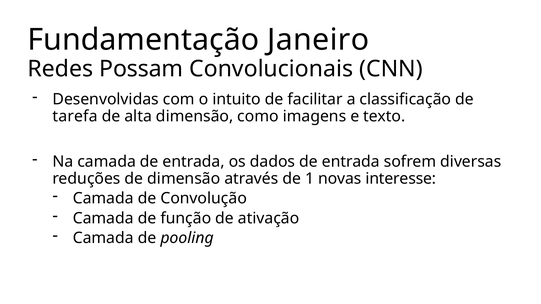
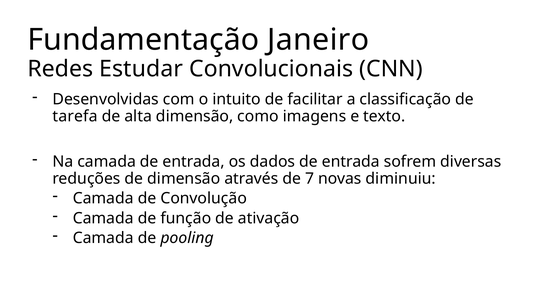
Possam: Possam -> Estudar
1: 1 -> 7
interesse: interesse -> diminuiu
